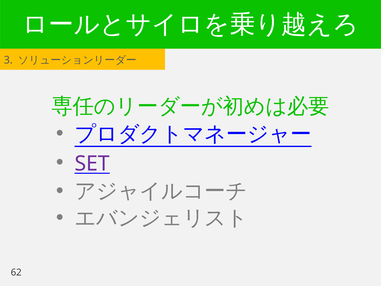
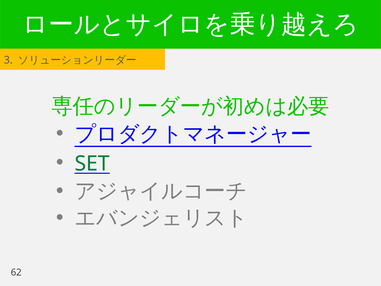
SET colour: purple -> green
